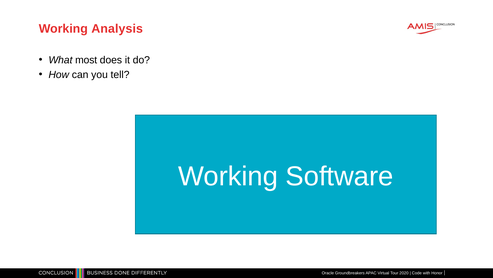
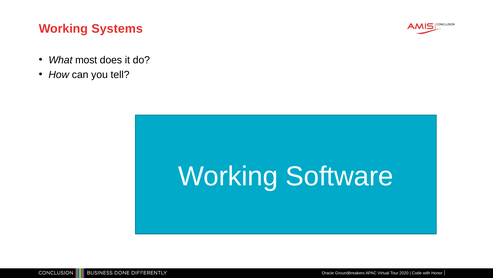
Analysis: Analysis -> Systems
